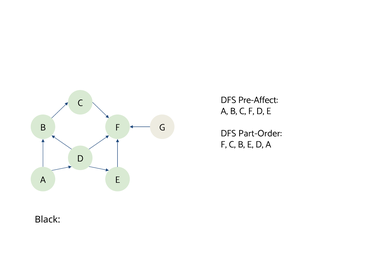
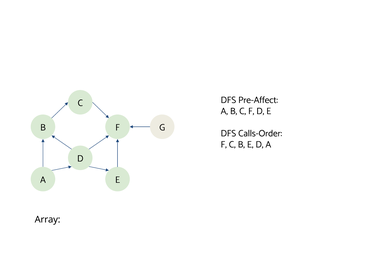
Part-Order: Part-Order -> Calls-Order
Black: Black -> Array
